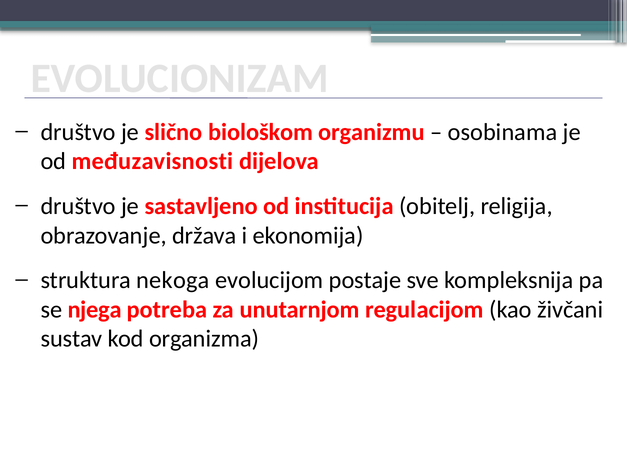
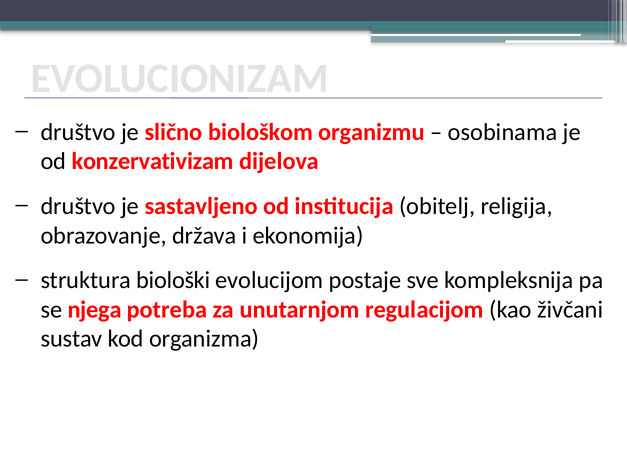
međuzavisnosti: međuzavisnosti -> konzervativizam
nekoga: nekoga -> biološki
